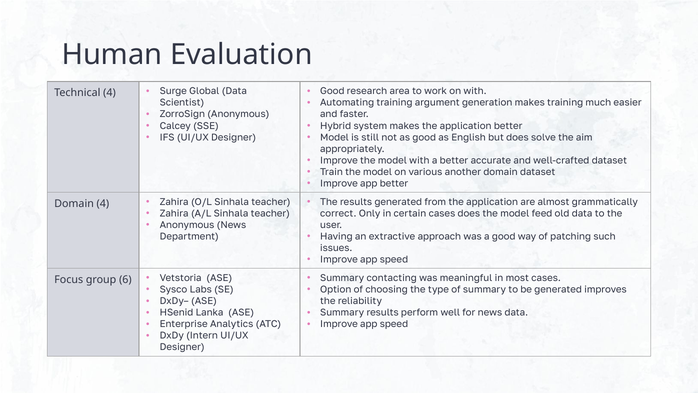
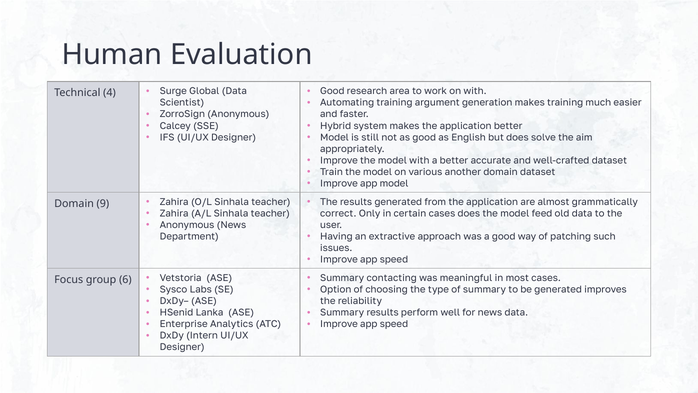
app better: better -> model
Domain 4: 4 -> 9
